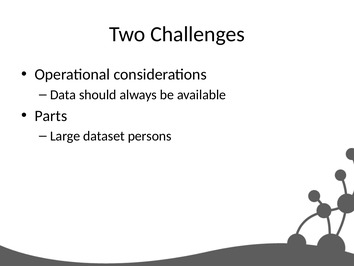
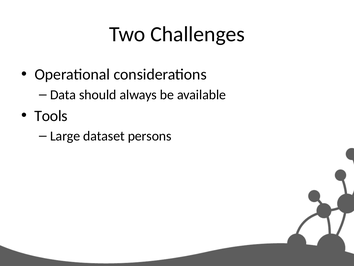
Parts: Parts -> Tools
